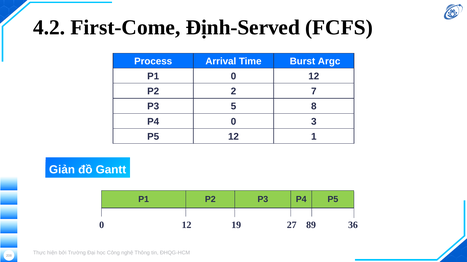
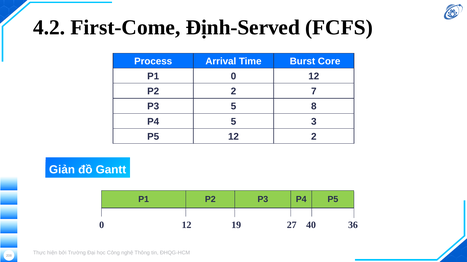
Argc: Argc -> Core
P4 0: 0 -> 5
12 1: 1 -> 2
89: 89 -> 40
